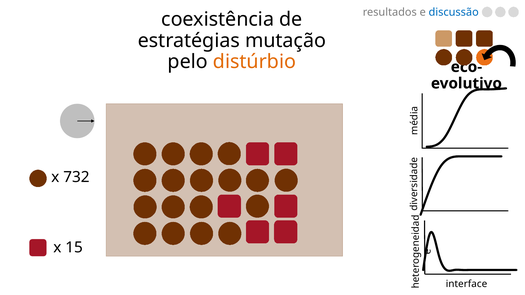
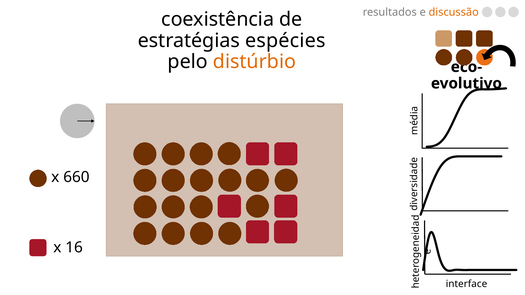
discussão colour: blue -> orange
mutação: mutação -> espécies
732: 732 -> 660
15: 15 -> 16
